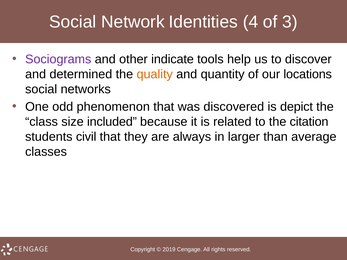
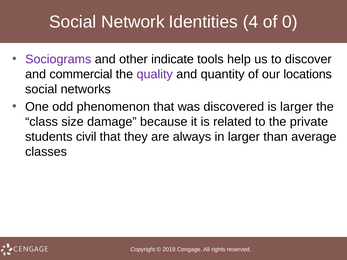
3: 3 -> 0
determined: determined -> commercial
quality colour: orange -> purple
is depict: depict -> larger
included: included -> damage
citation: citation -> private
